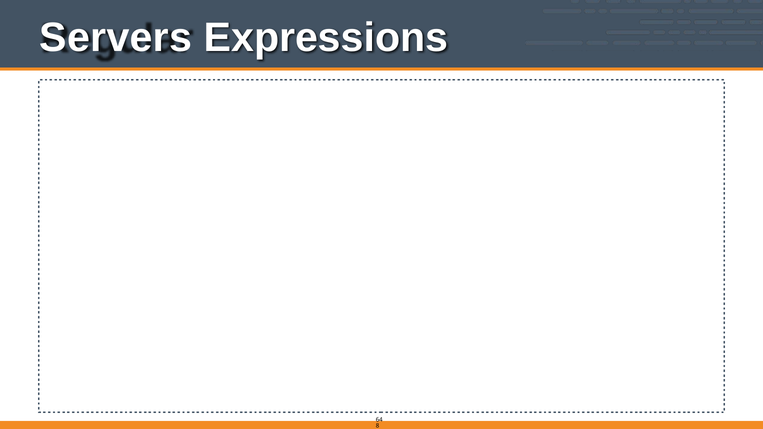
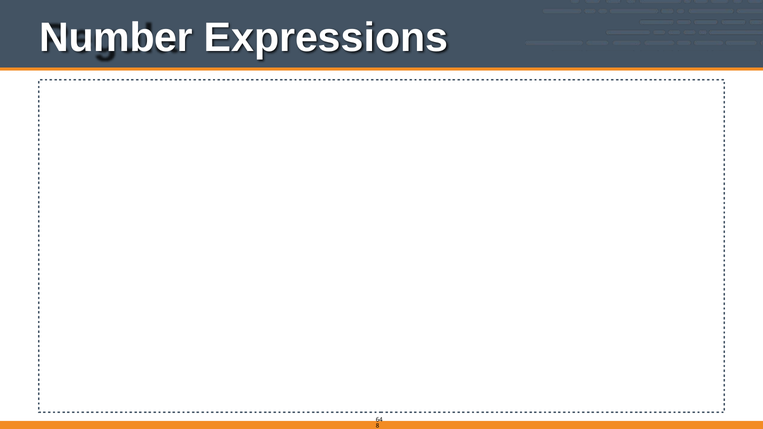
Servers: Servers -> Number
